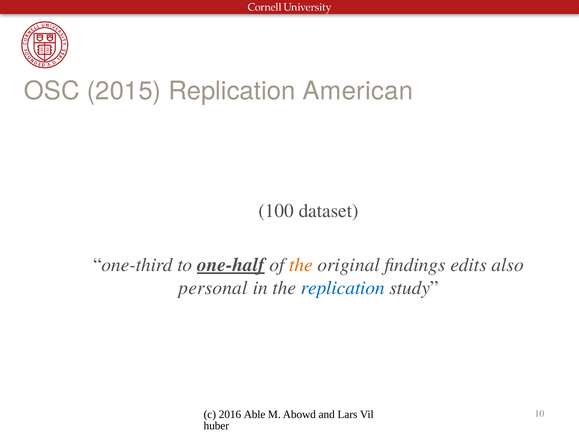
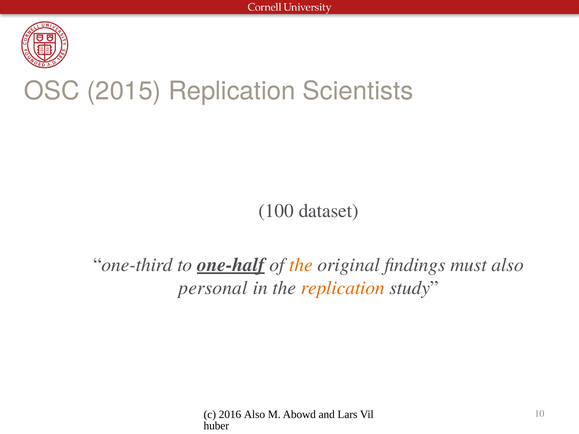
American: American -> Scientists
edits: edits -> must
replication at (343, 288) colour: blue -> orange
2016 Able: Able -> Also
